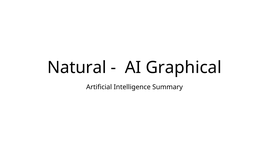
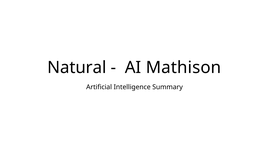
Graphical: Graphical -> Mathison
